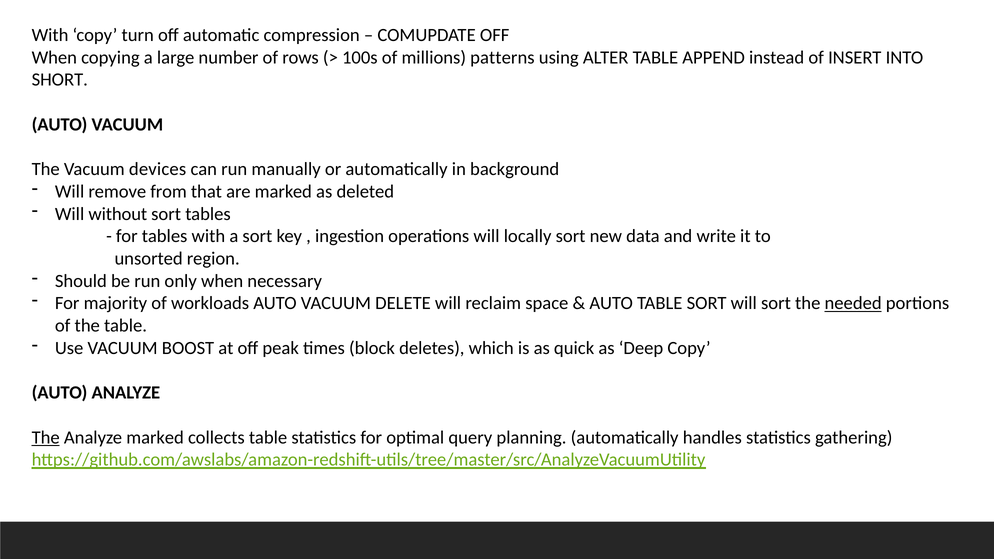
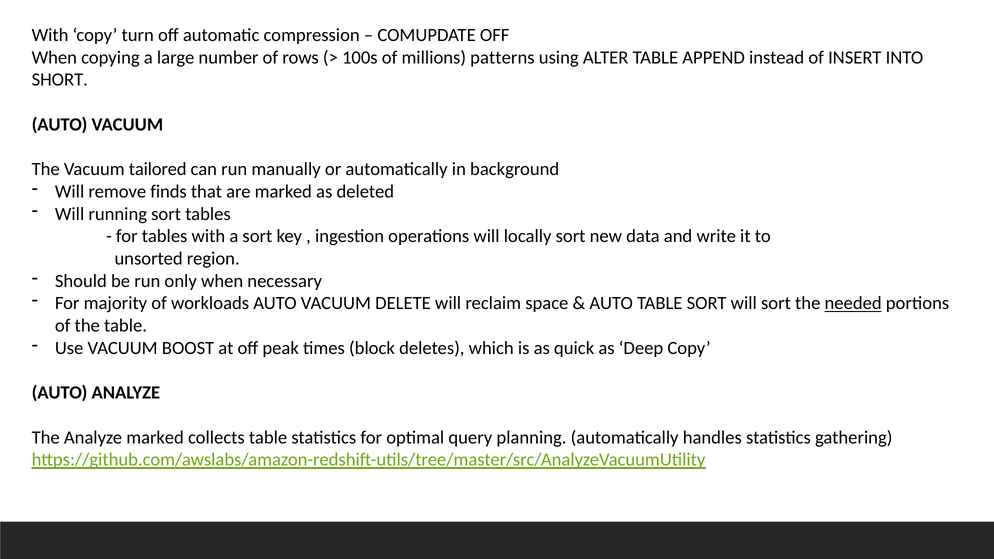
devices: devices -> tailored
from: from -> finds
without: without -> running
The at (46, 438) underline: present -> none
